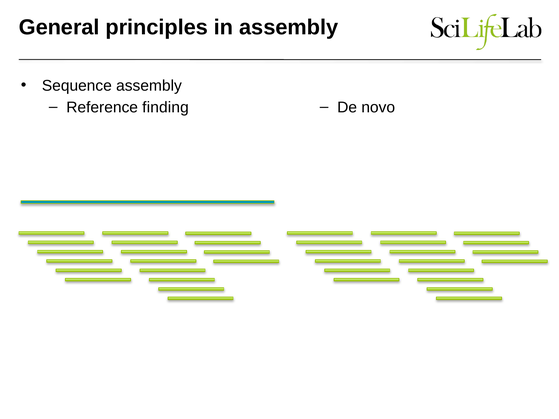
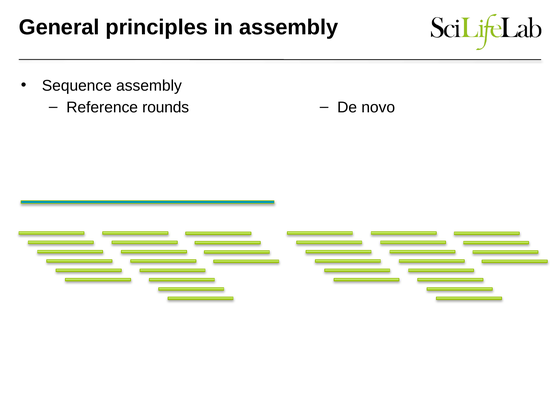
finding: finding -> rounds
